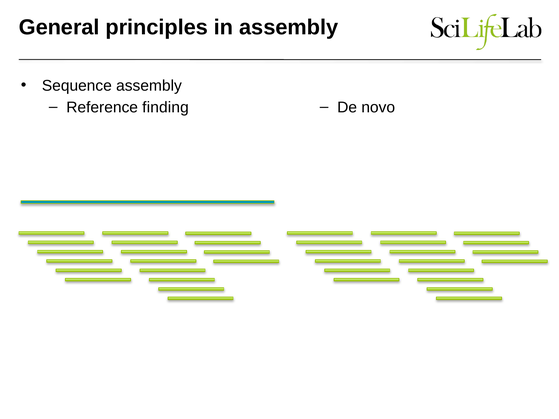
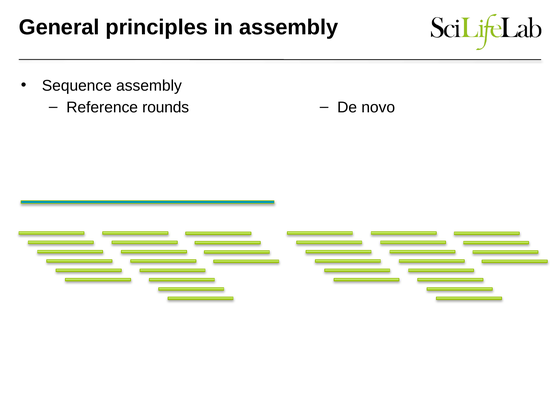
finding: finding -> rounds
